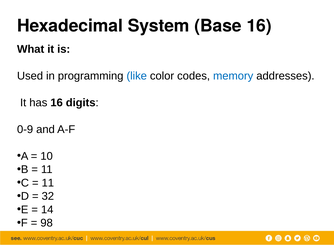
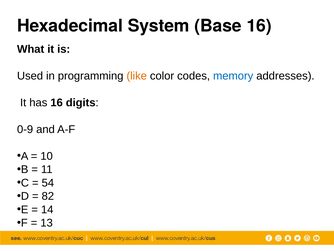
like colour: blue -> orange
11 at (48, 183): 11 -> 54
32: 32 -> 82
98: 98 -> 13
